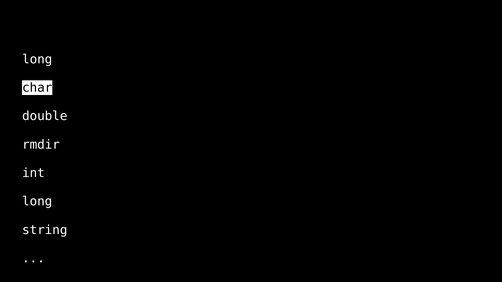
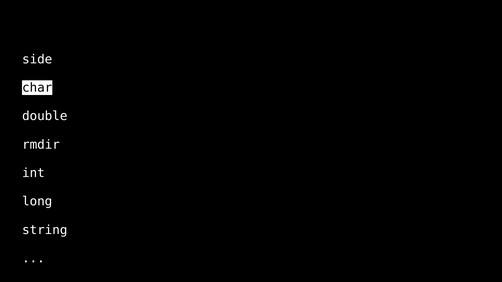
long at (37, 59): long -> side
